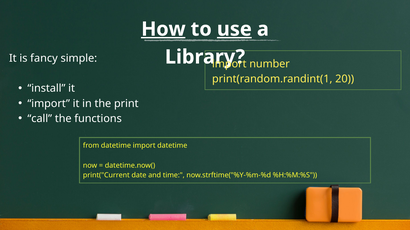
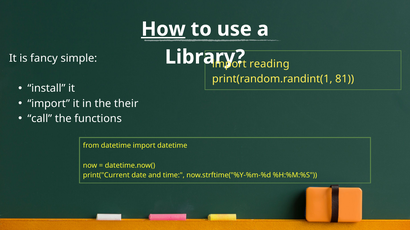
use underline: present -> none
number: number -> reading
20: 20 -> 81
print: print -> their
